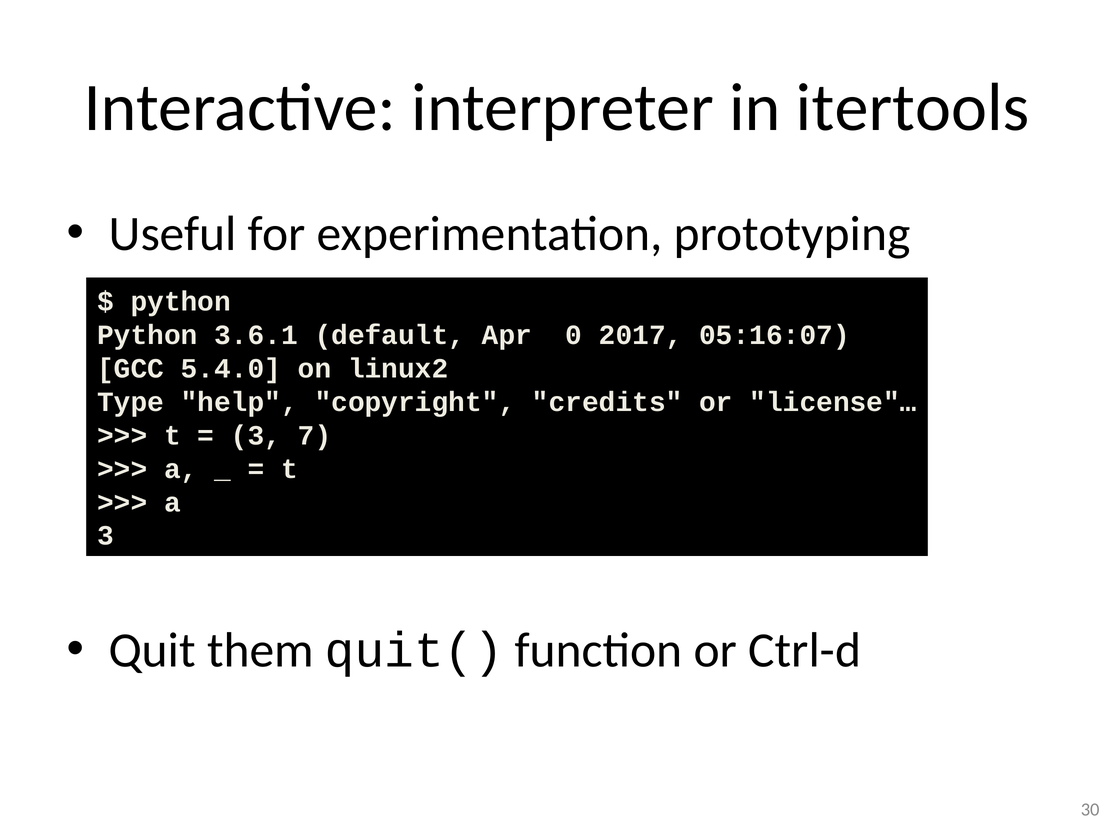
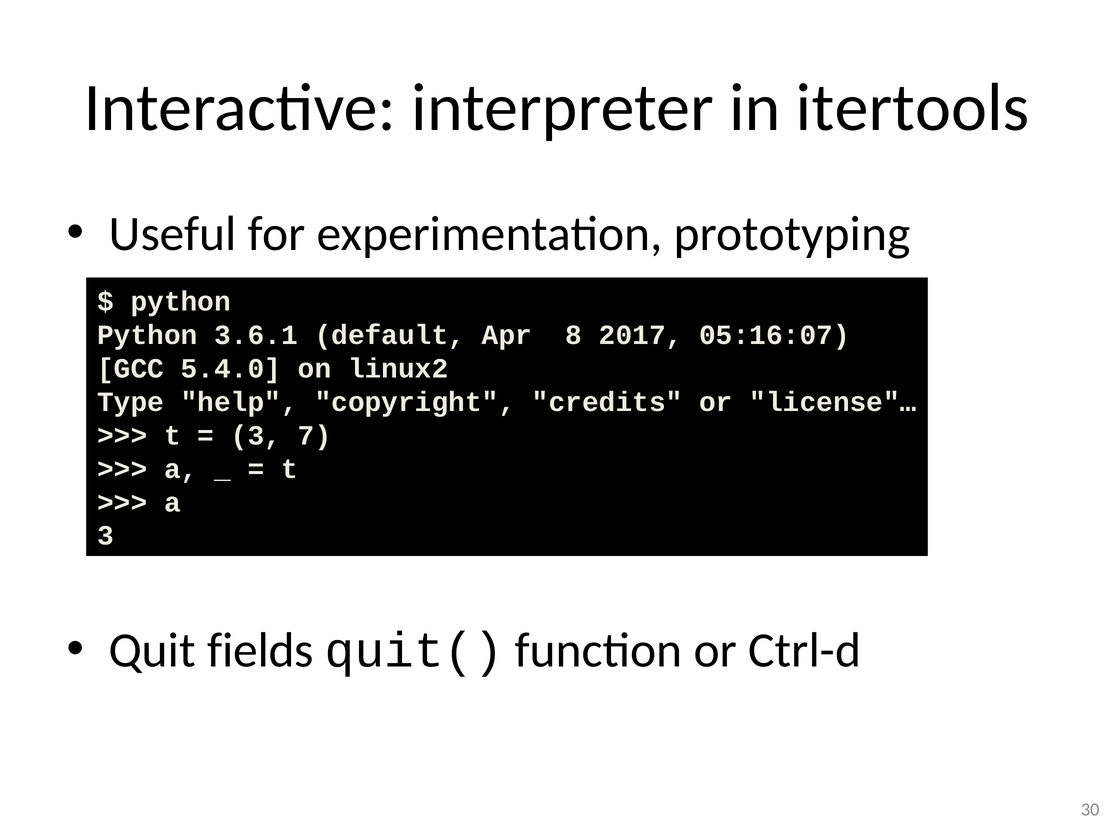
0: 0 -> 8
them: them -> fields
